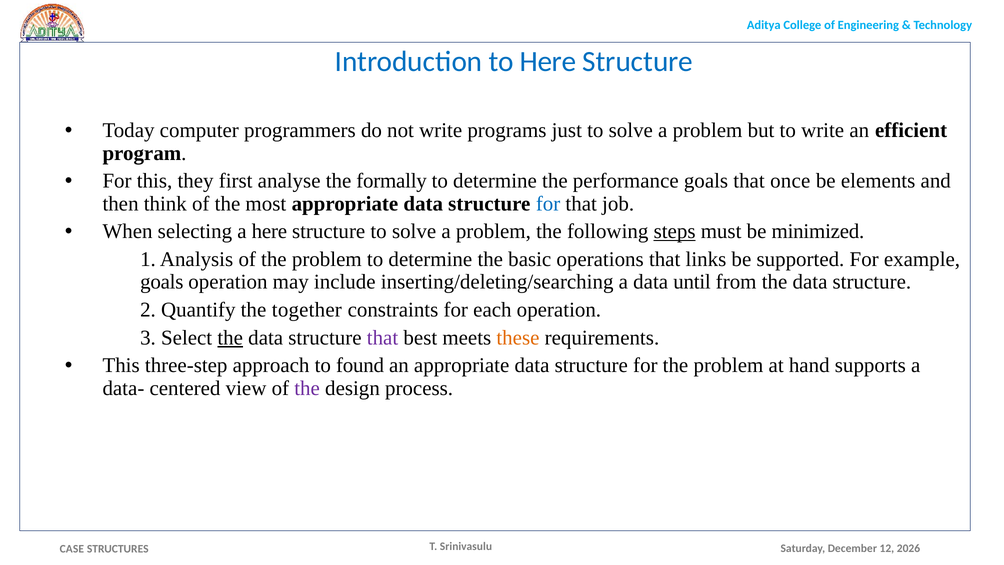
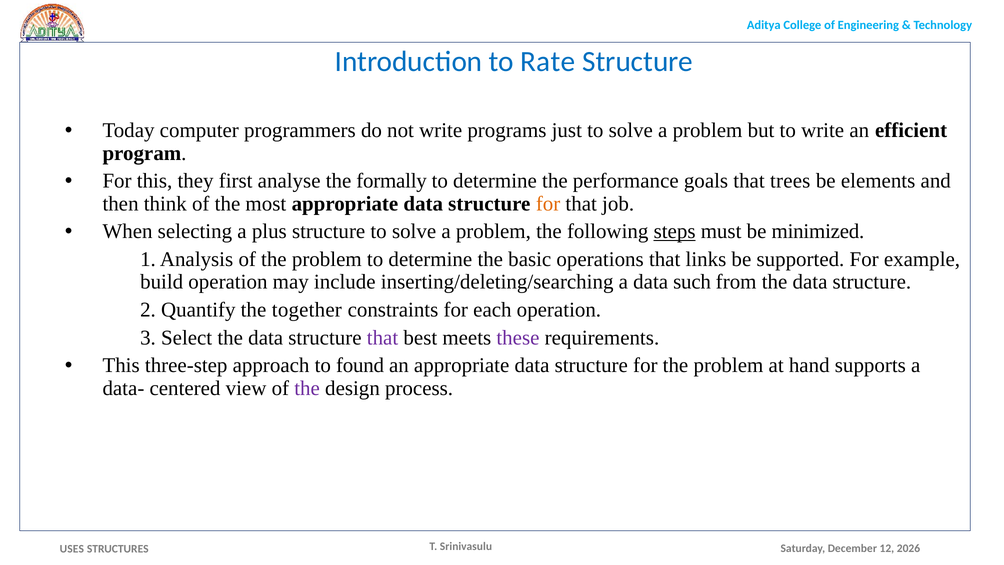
to Here: Here -> Rate
once: once -> trees
for at (548, 204) colour: blue -> orange
a here: here -> plus
goals at (162, 282): goals -> build
until: until -> such
the at (230, 338) underline: present -> none
these colour: orange -> purple
CASE: CASE -> USES
